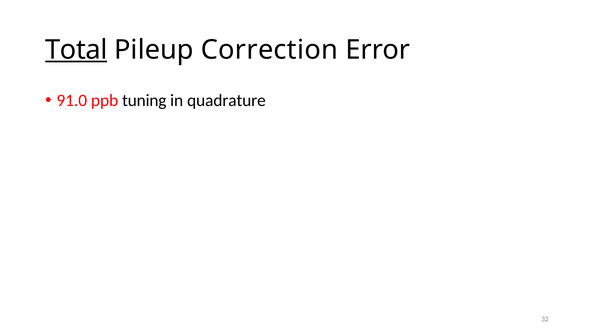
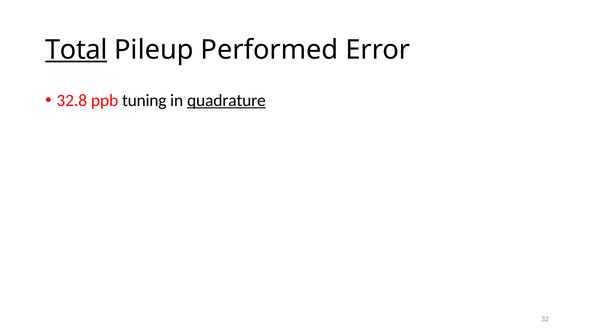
Correction: Correction -> Performed
91.0: 91.0 -> 32.8
quadrature underline: none -> present
